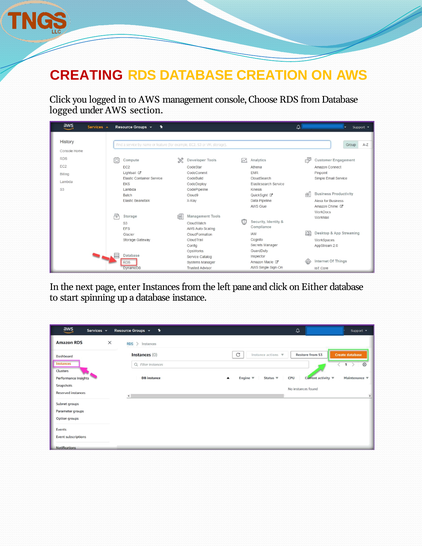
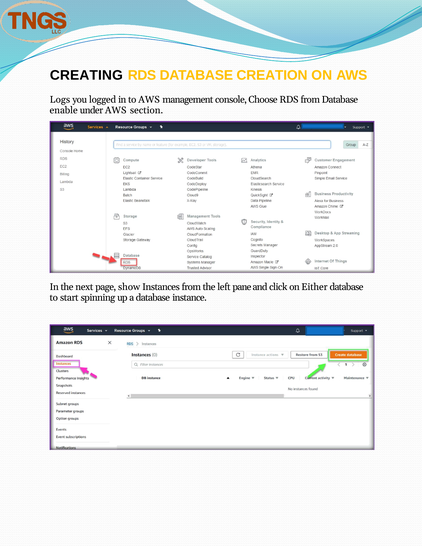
CREATING colour: red -> black
Click at (60, 100): Click -> Logs
logged at (64, 110): logged -> enable
enter: enter -> show
